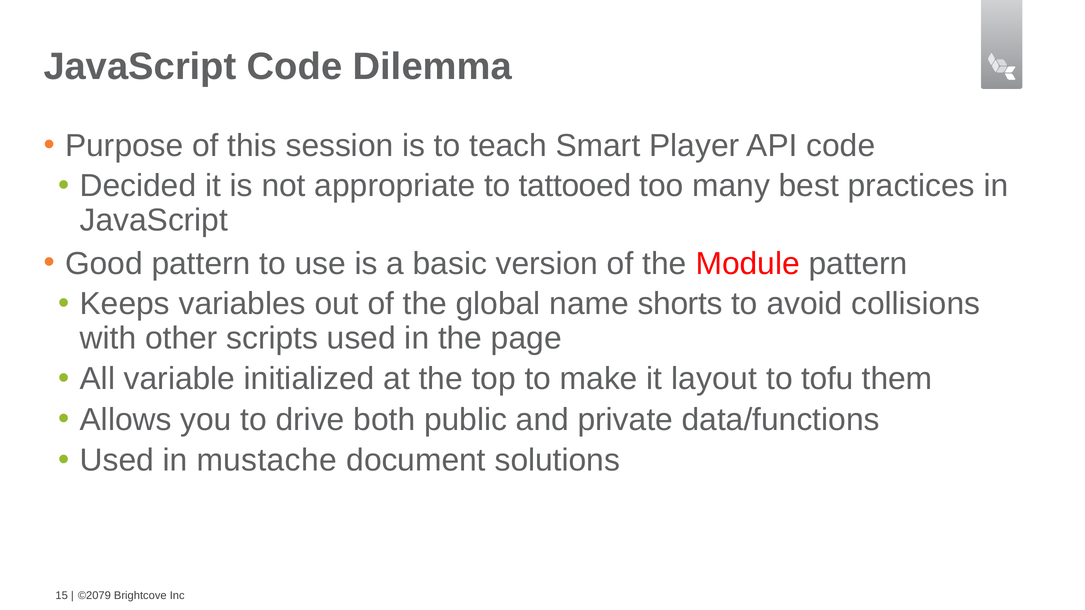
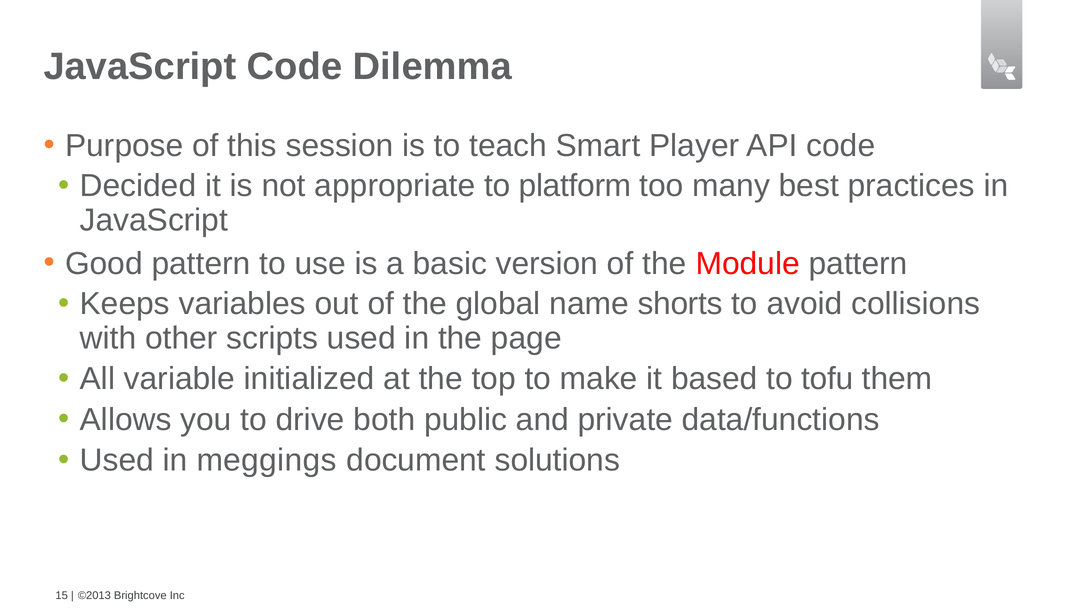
tattooed: tattooed -> platform
layout: layout -> based
mustache: mustache -> meggings
©2079: ©2079 -> ©2013
